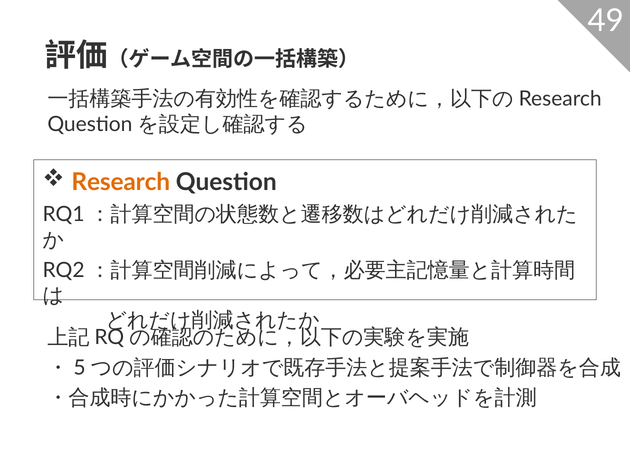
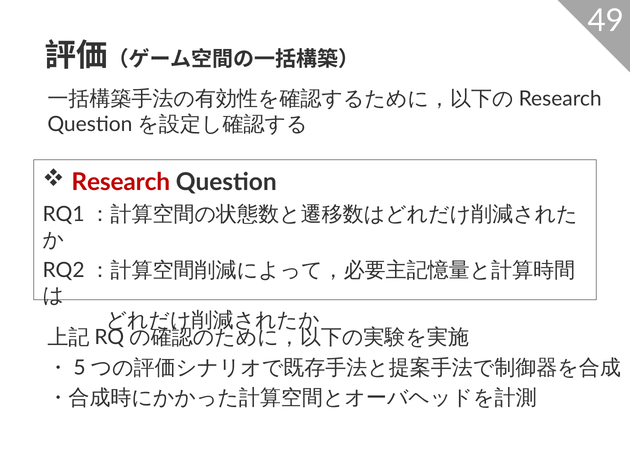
Research colour: orange -> red
